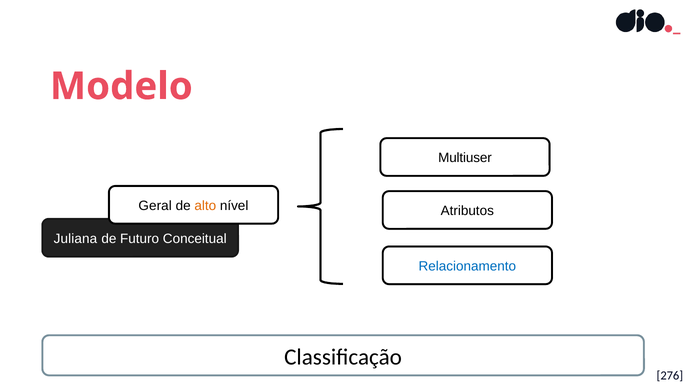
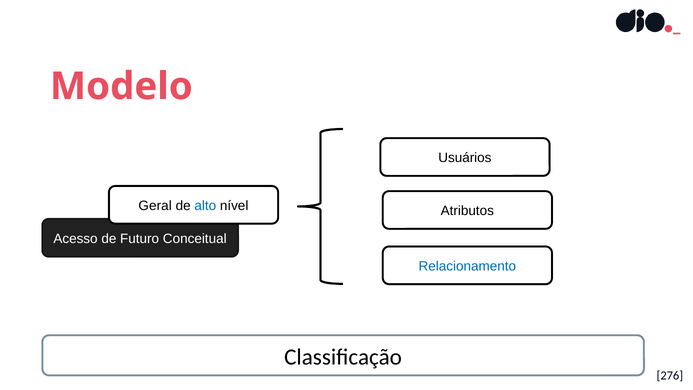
Multiuser: Multiuser -> Usuários
alto colour: orange -> blue
Juliana: Juliana -> Acesso
